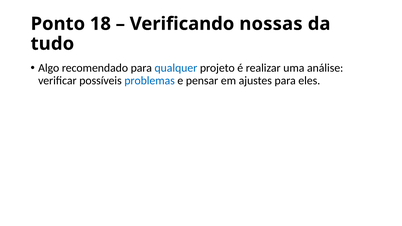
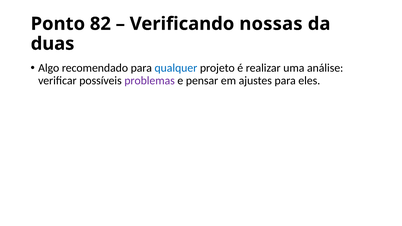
18: 18 -> 82
tudo: tudo -> duas
problemas colour: blue -> purple
